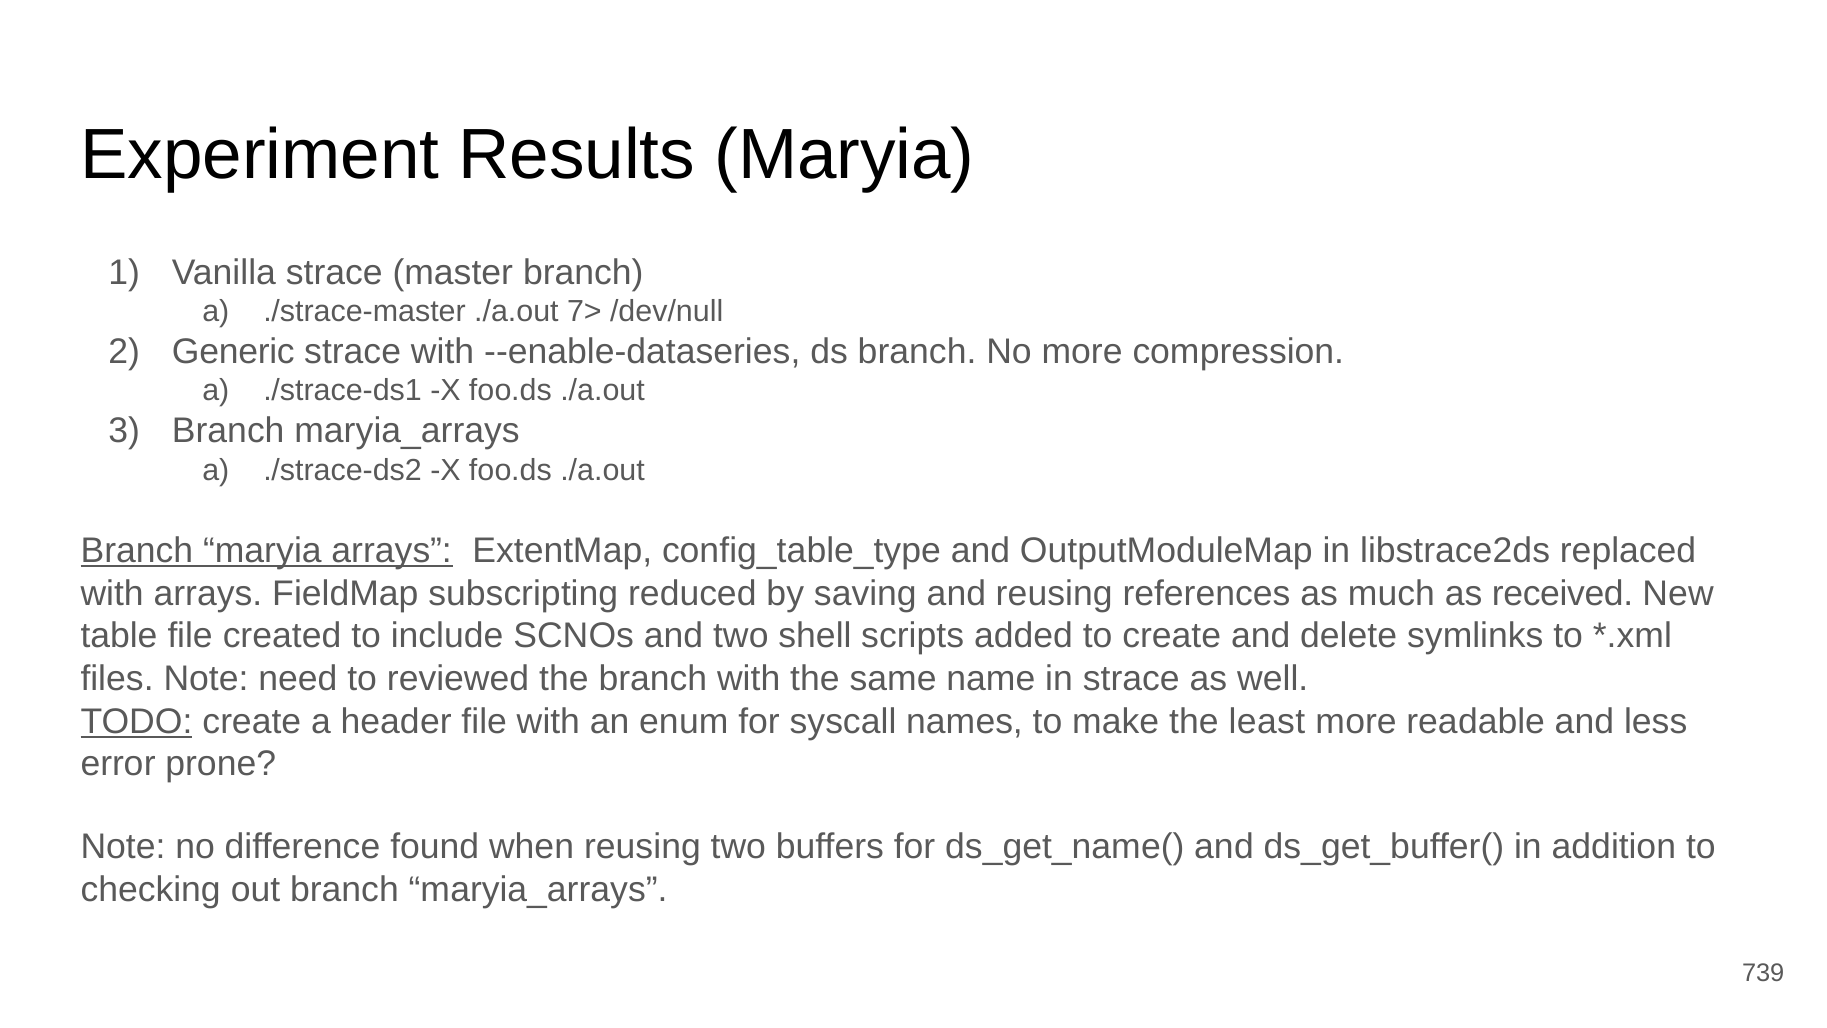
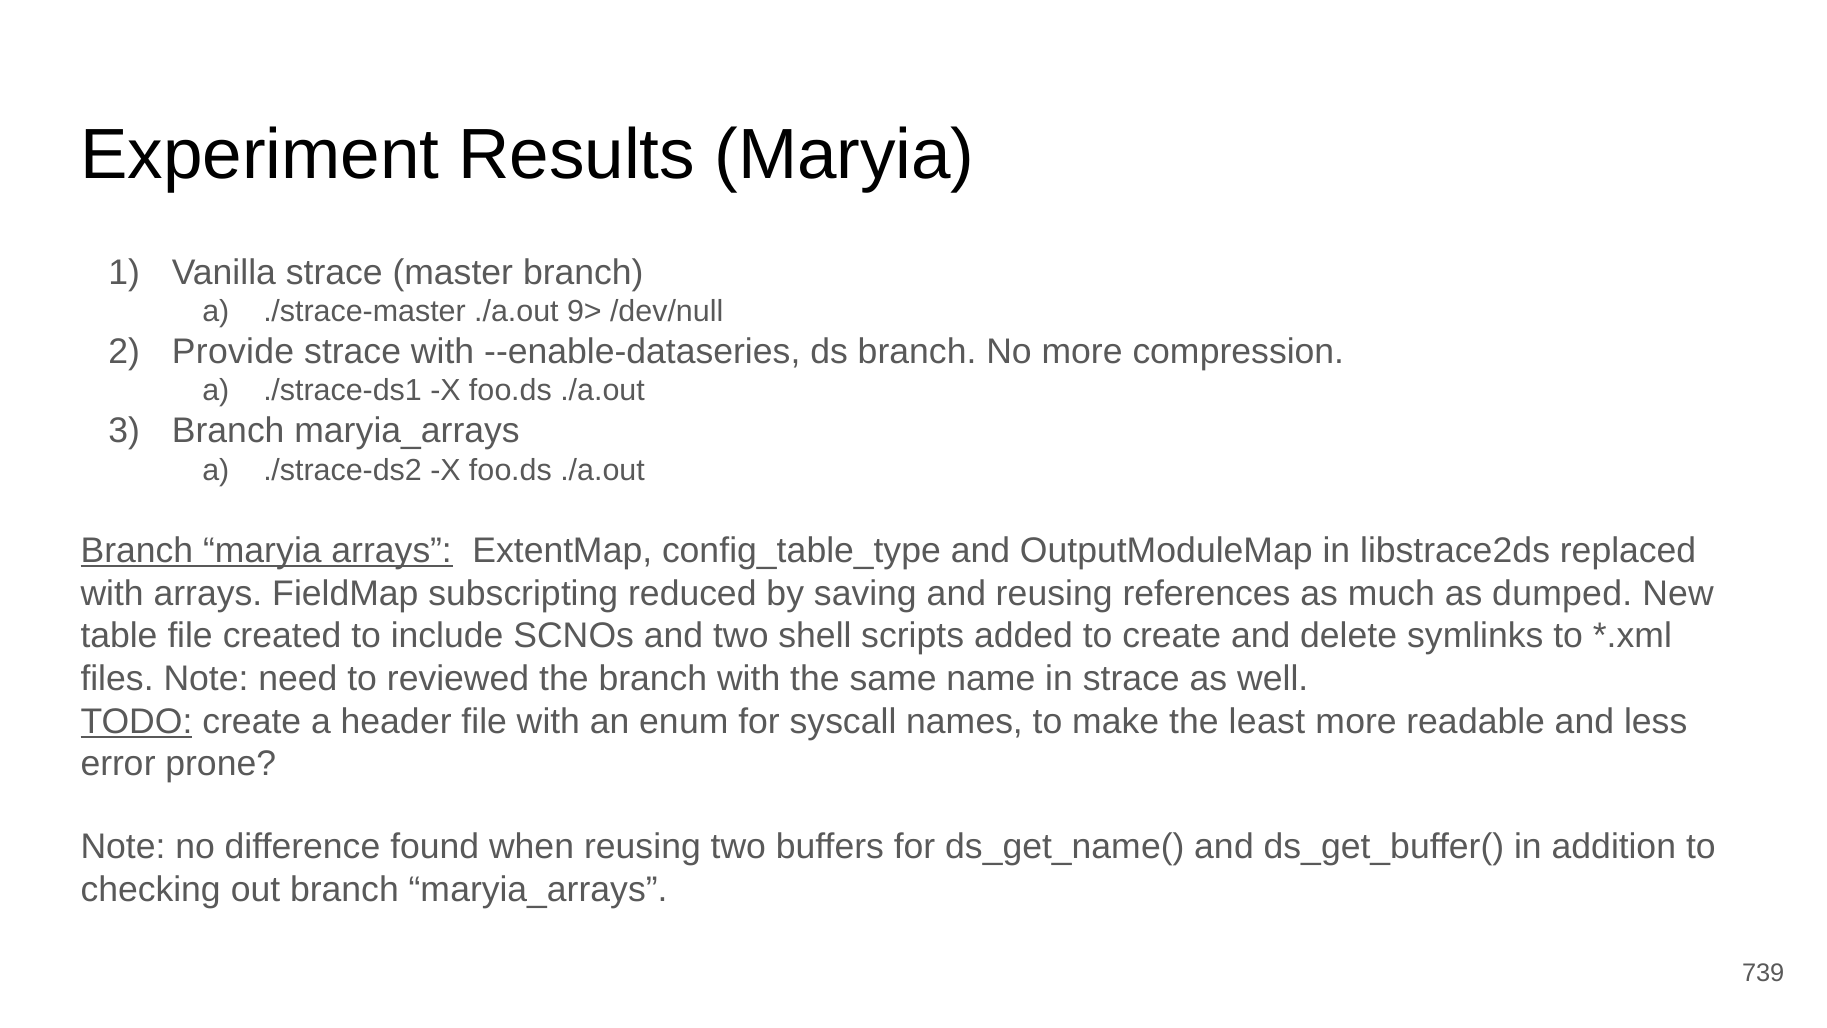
7>: 7> -> 9>
Generic: Generic -> Provide
received: received -> dumped
